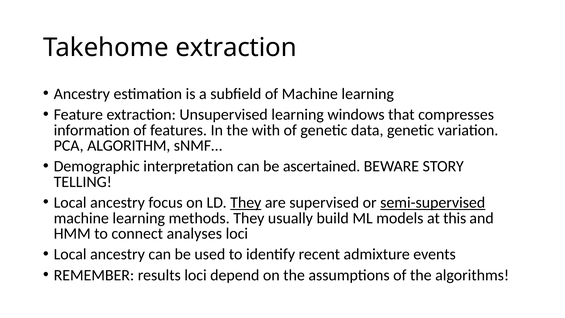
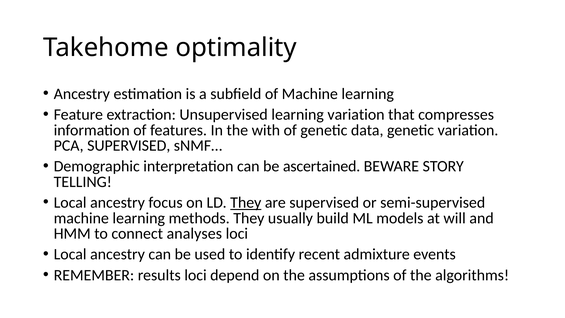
Takehome extraction: extraction -> optimality
learning windows: windows -> variation
PCA ALGORITHM: ALGORITHM -> SUPERVISED
semi-supervised underline: present -> none
this: this -> will
